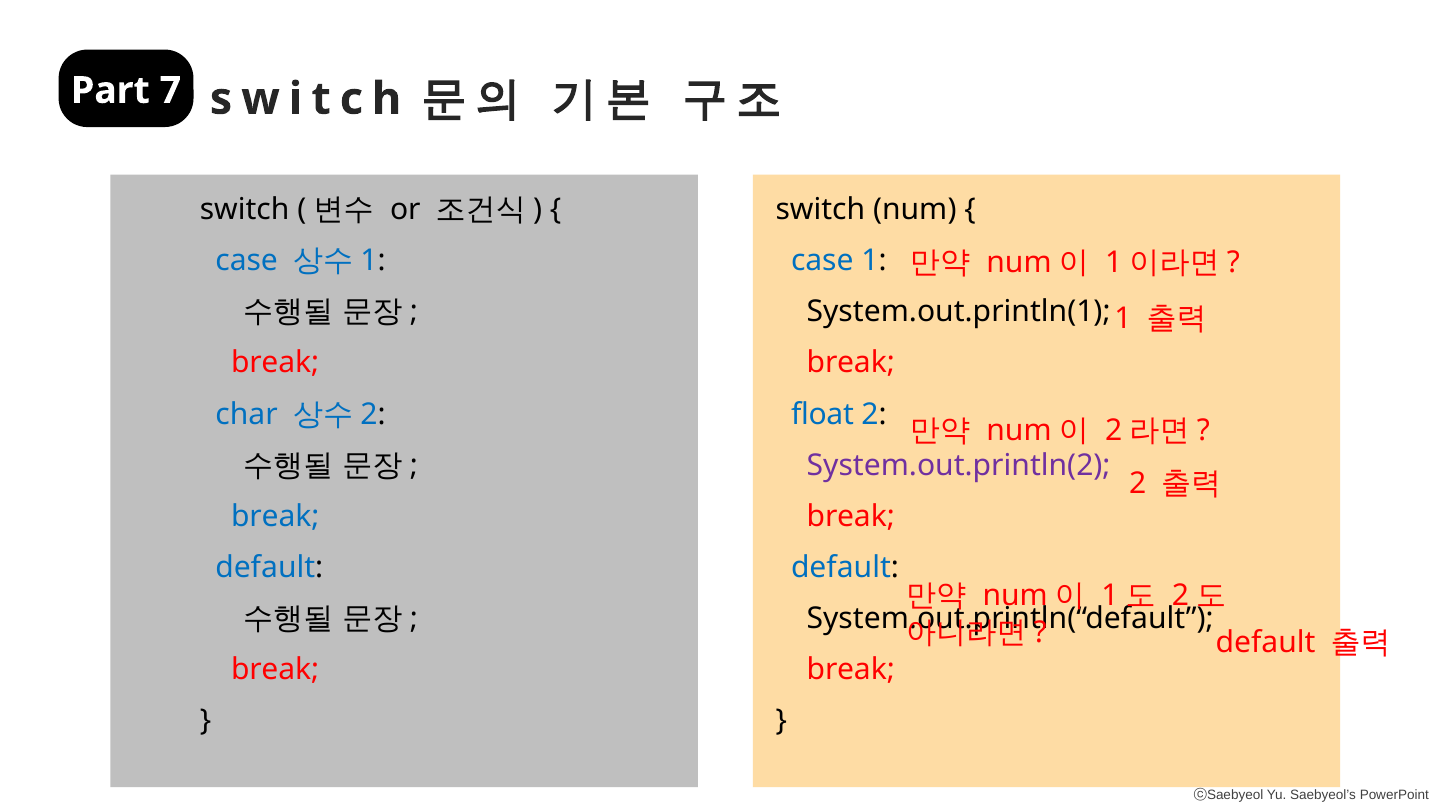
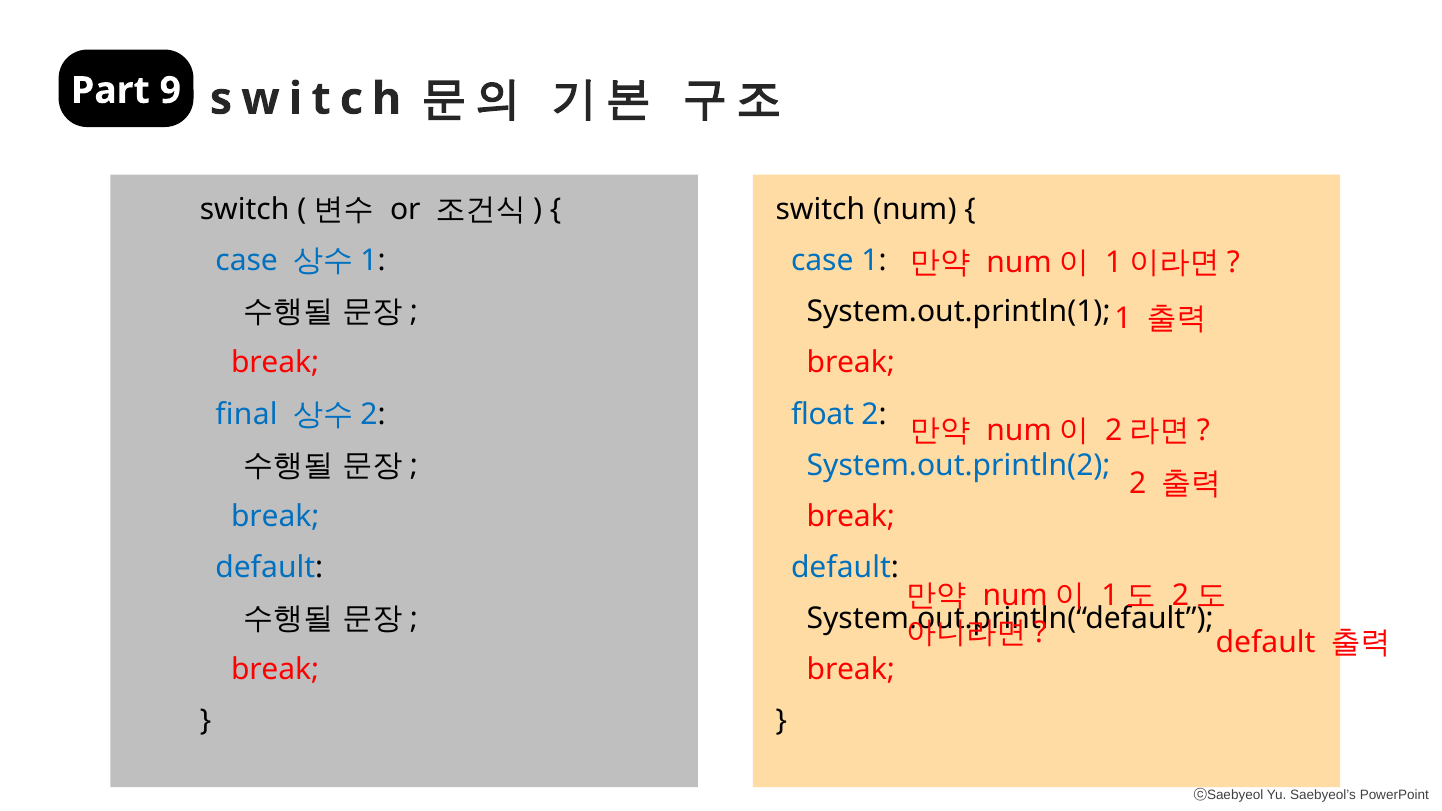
7: 7 -> 9
char: char -> final
System.out.println(2 colour: purple -> blue
